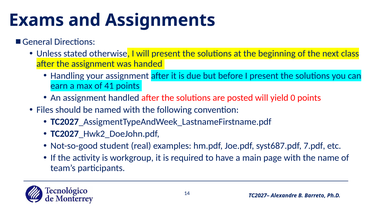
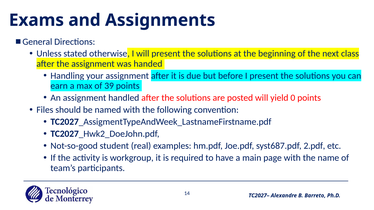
41: 41 -> 39
7.pdf: 7.pdf -> 2.pdf
